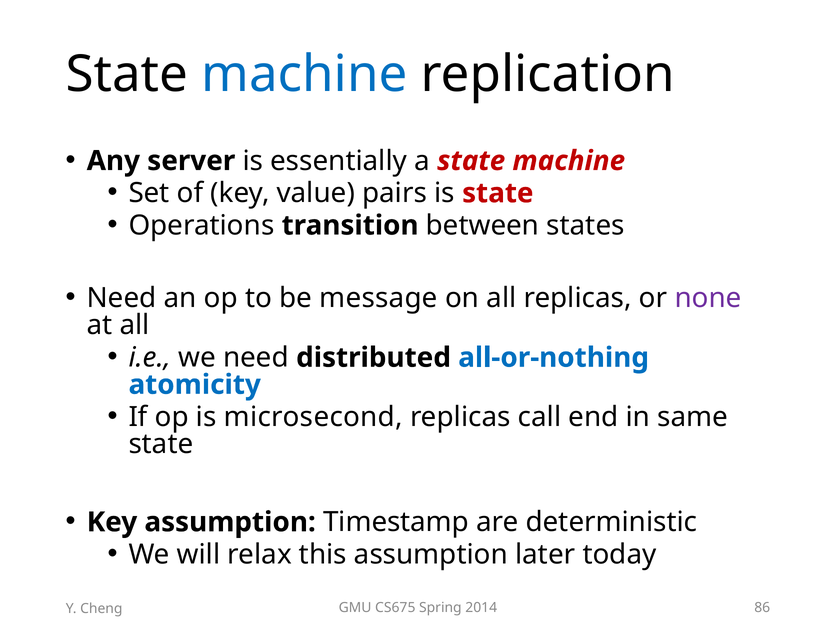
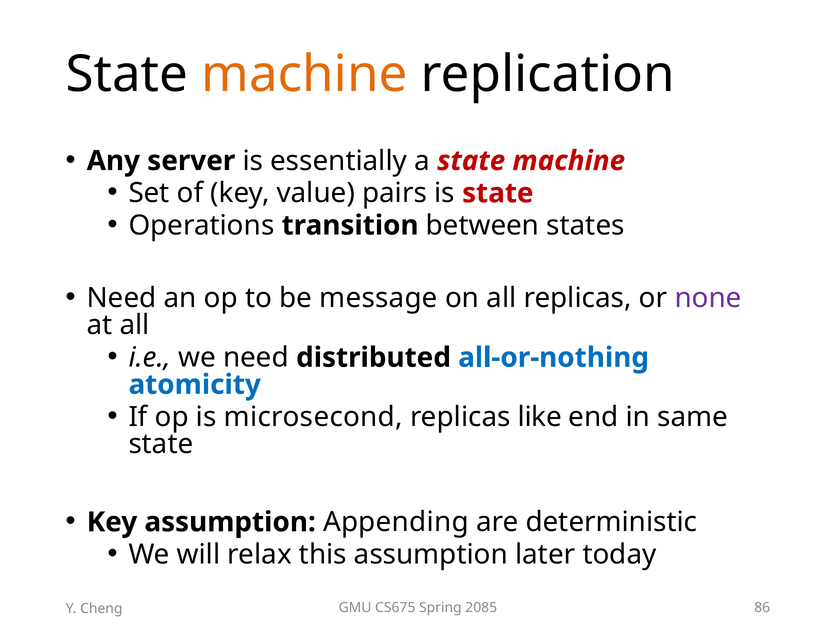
machine at (304, 74) colour: blue -> orange
call: call -> like
Timestamp: Timestamp -> Appending
2014: 2014 -> 2085
